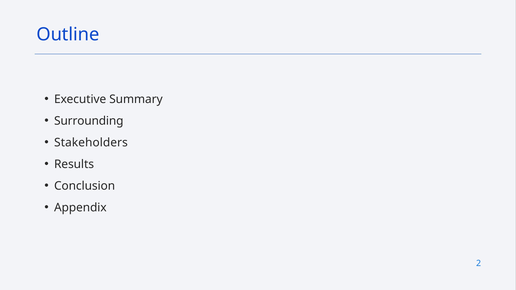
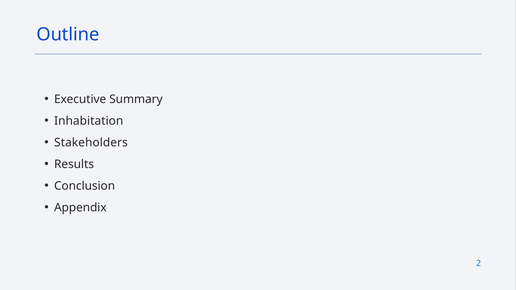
Surrounding: Surrounding -> Inhabitation
